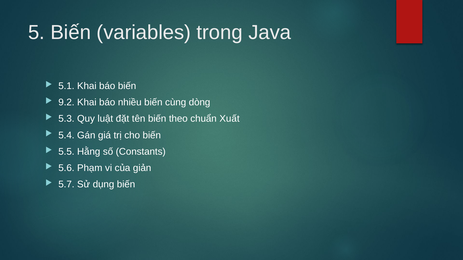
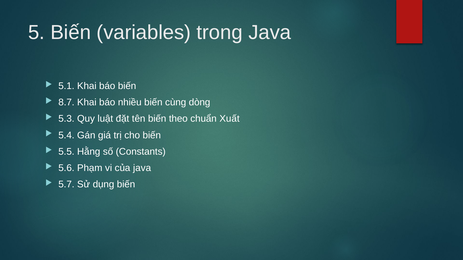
9.2: 9.2 -> 8.7
của giản: giản -> java
